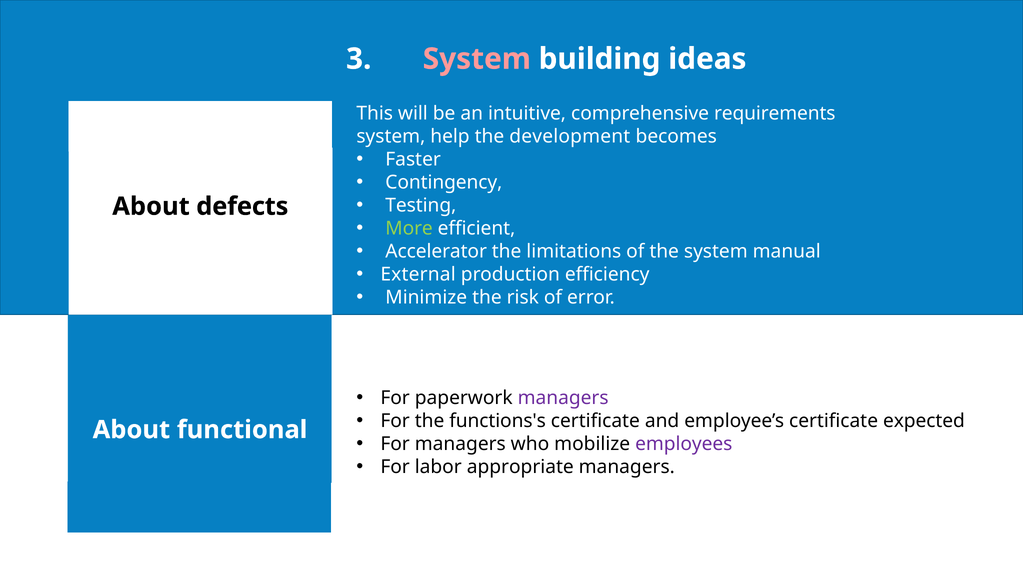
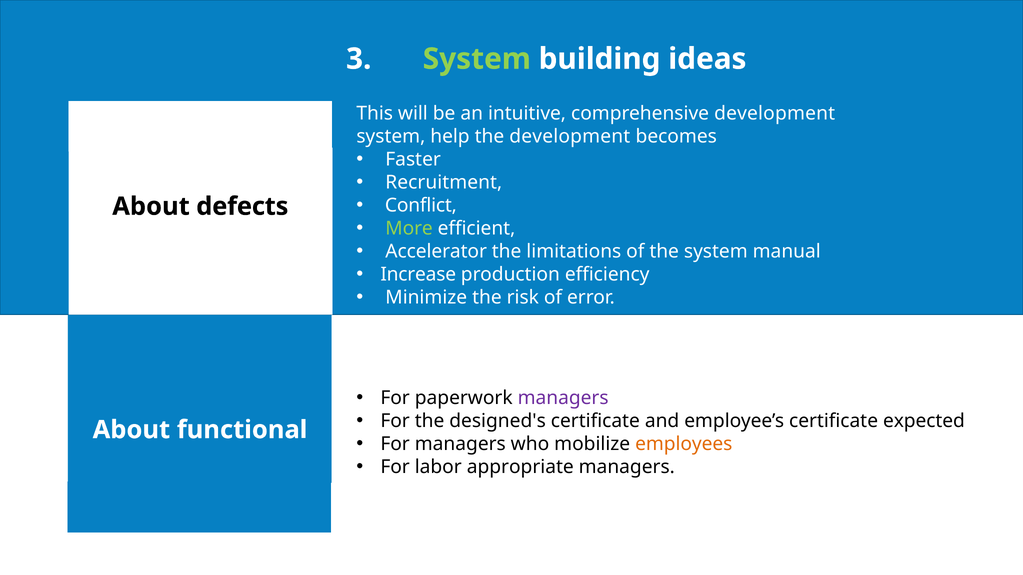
System at (477, 59) colour: pink -> light green
comprehensive requirements: requirements -> development
Contingency: Contingency -> Recruitment
Testing: Testing -> Conflict
External: External -> Increase
functions's: functions's -> designed's
employees colour: purple -> orange
